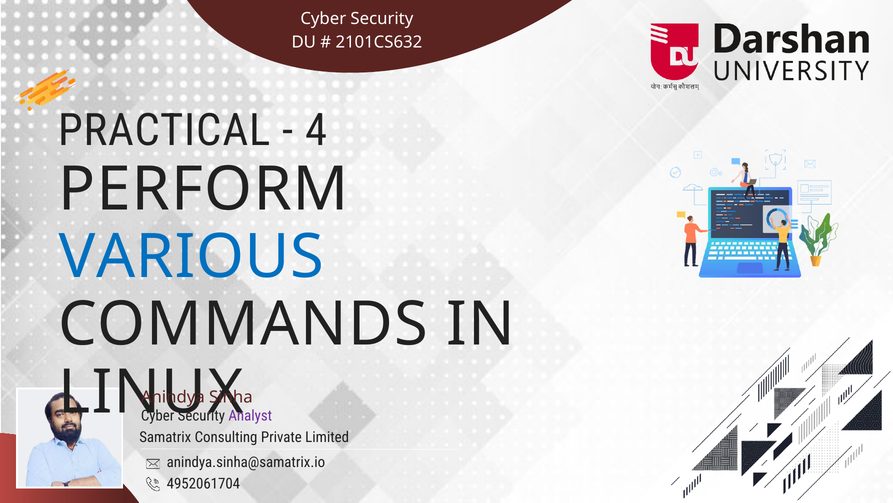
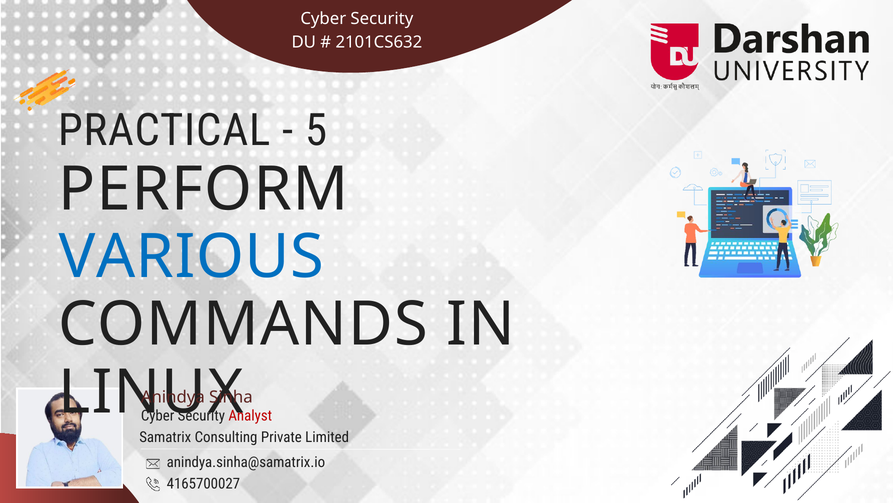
4: 4 -> 5
Analyst colour: purple -> red
4952061704: 4952061704 -> 4165700027
